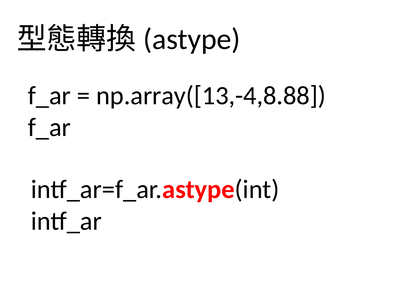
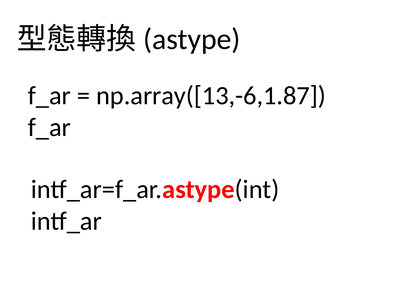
np.array([13,-4,8.88: np.array([13,-4,8.88 -> np.array([13,-6,1.87
